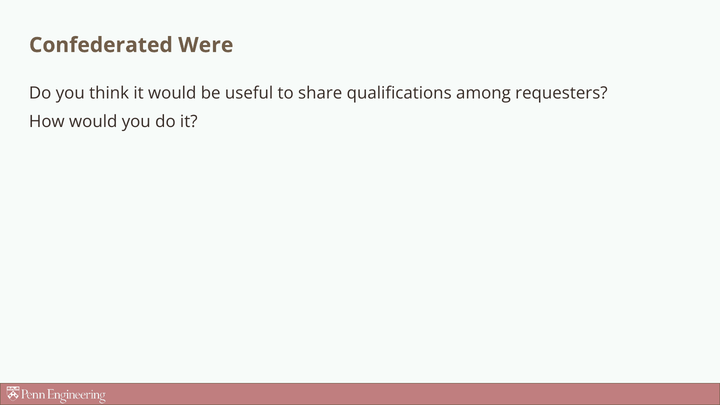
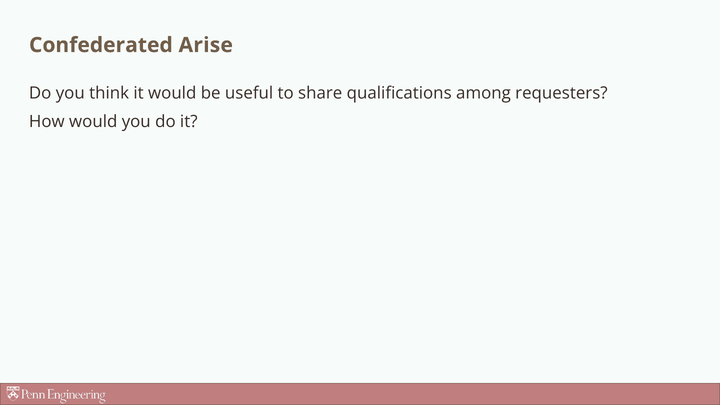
Were: Were -> Arise
